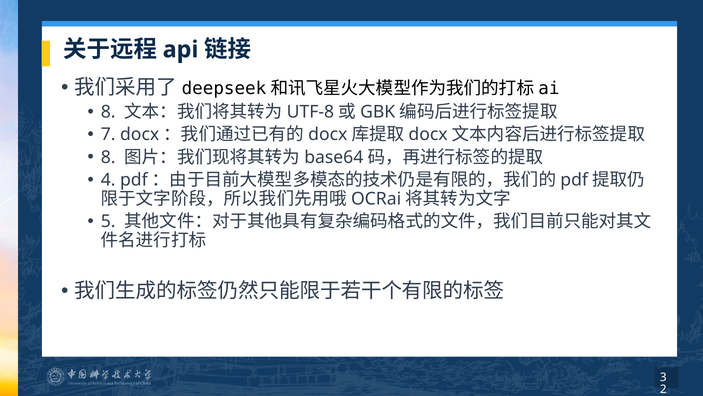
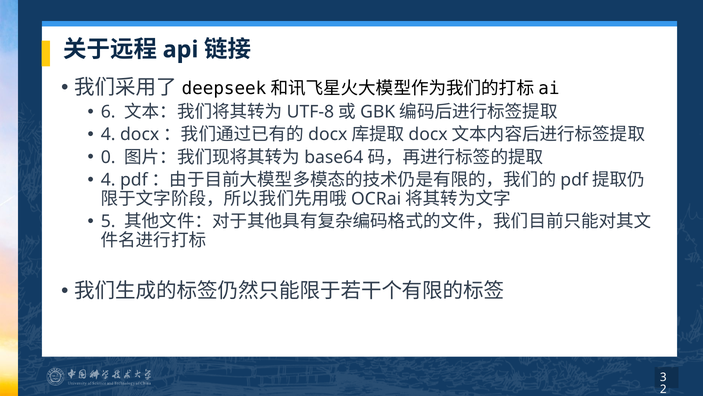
8 at (108, 112): 8 -> 6
7 at (108, 134): 7 -> 4
8 at (108, 157): 8 -> 0
